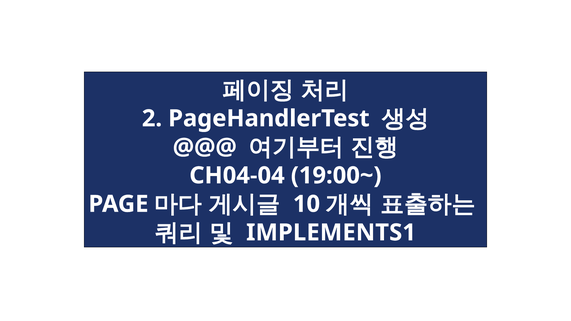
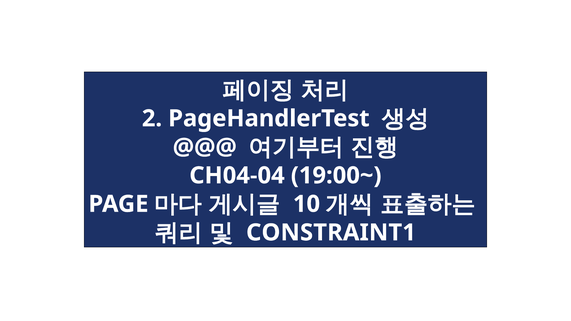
IMPLEMENTS1: IMPLEMENTS1 -> CONSTRAINT1
